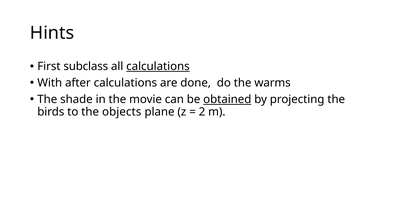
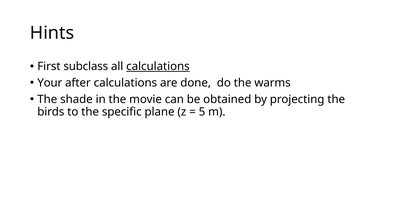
With: With -> Your
obtained underline: present -> none
objects: objects -> specific
2: 2 -> 5
